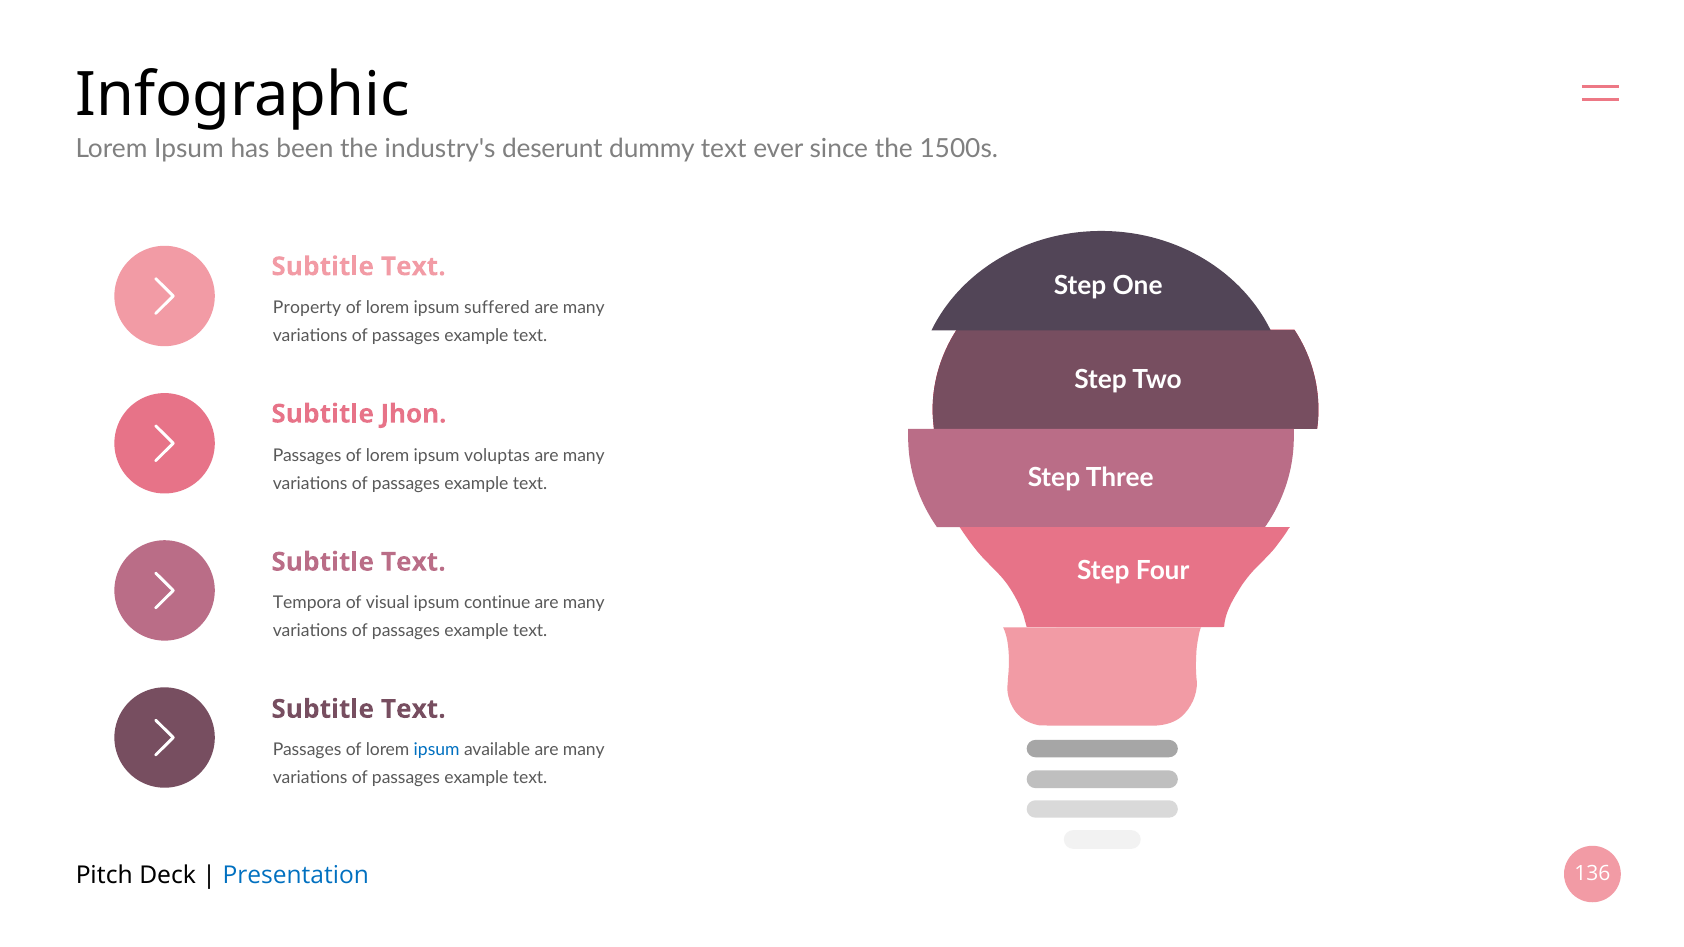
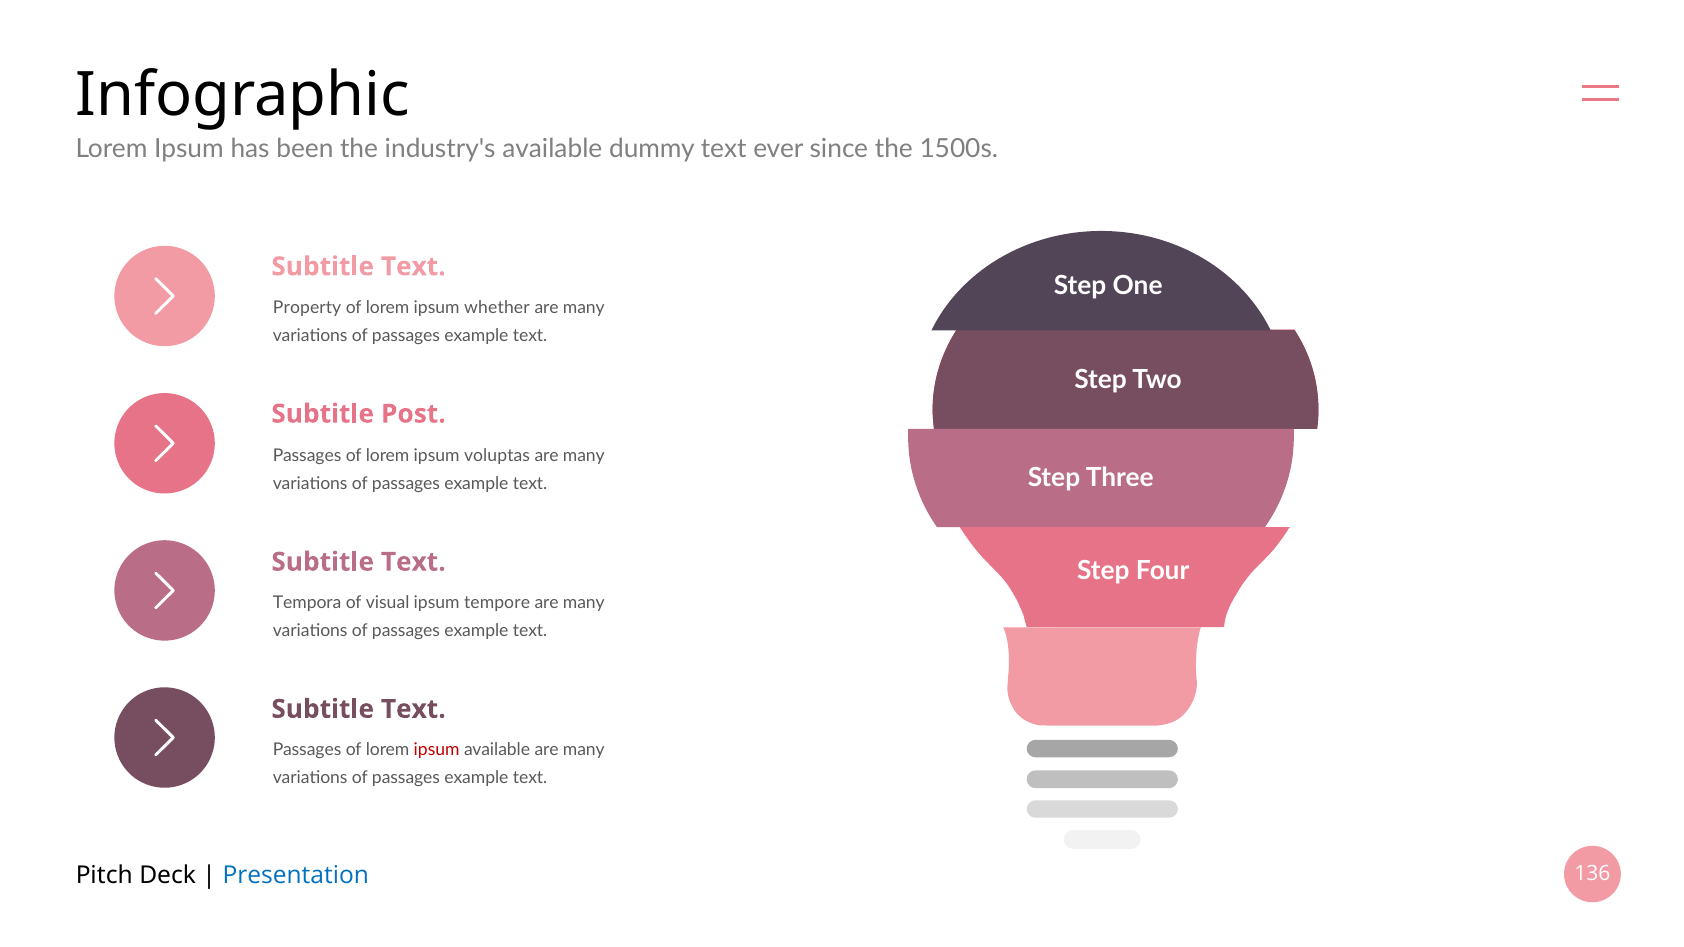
industry's deserunt: deserunt -> available
suffered: suffered -> whether
Jhon: Jhon -> Post
continue: continue -> tempore
ipsum at (437, 750) colour: blue -> red
